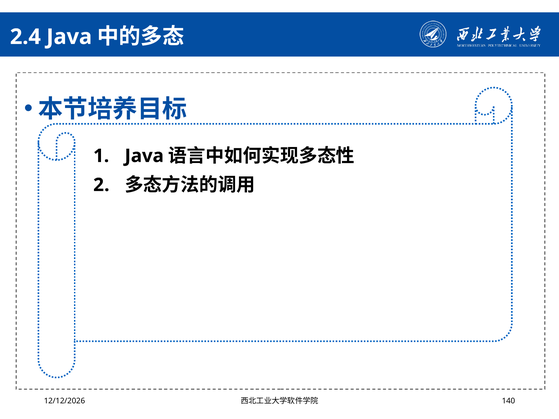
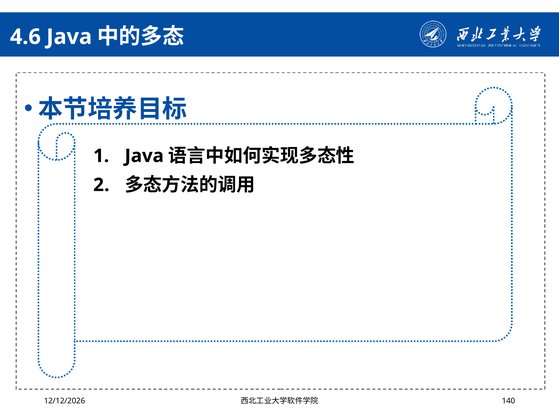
2.4: 2.4 -> 4.6
